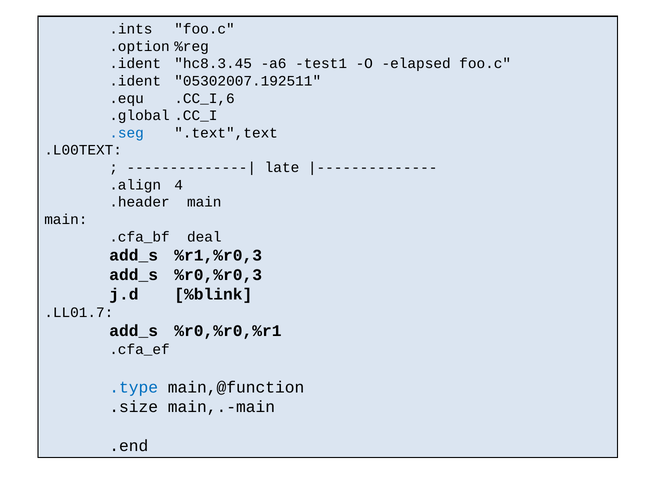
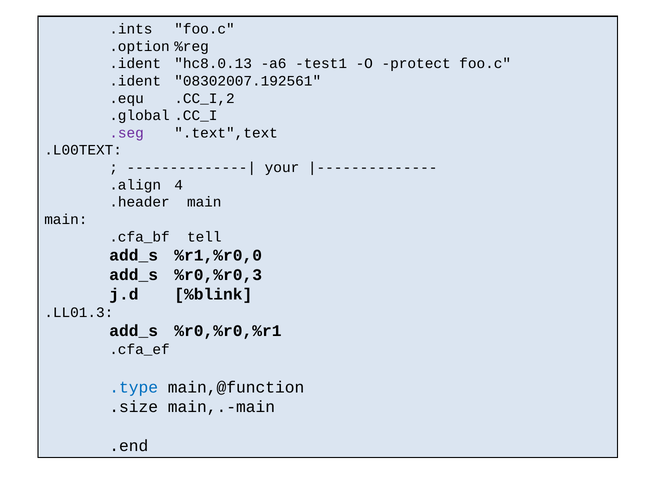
hc8.3.45: hc8.3.45 -> hc8.0.13
elapsed: elapsed -> protect
05302007.192511: 05302007.192511 -> 08302007.192561
.CC_I,6: .CC_I,6 -> .CC_I,2
.seg colour: blue -> purple
late: late -> your
deal: deal -> tell
%r1,%r0,3: %r1,%r0,3 -> %r1,%r0,0
.LL01.7: .LL01.7 -> .LL01.3
